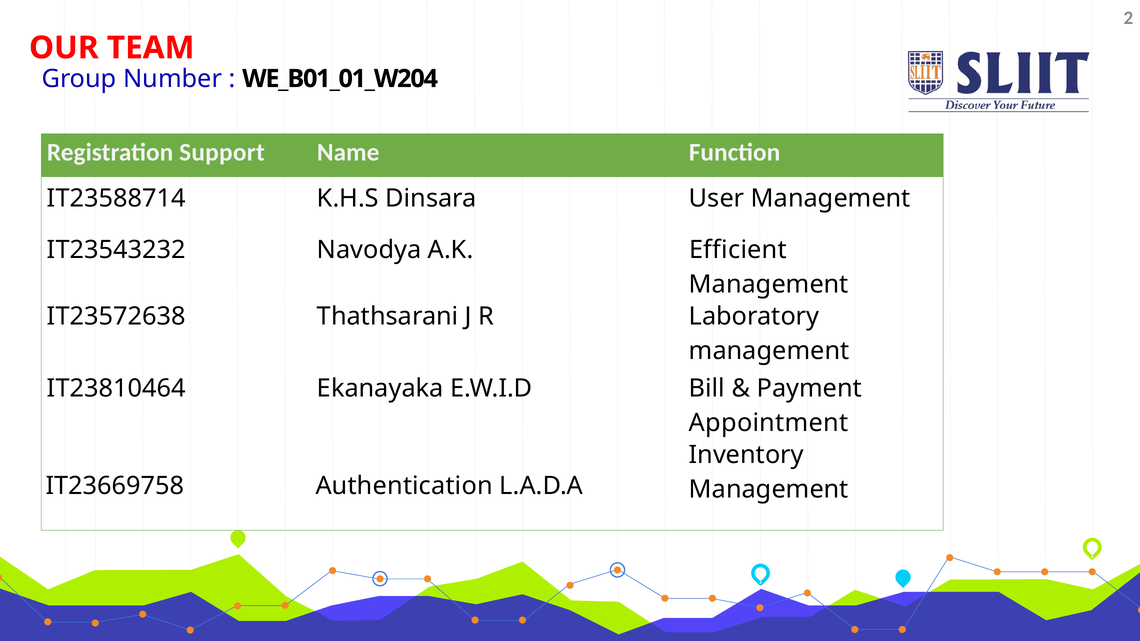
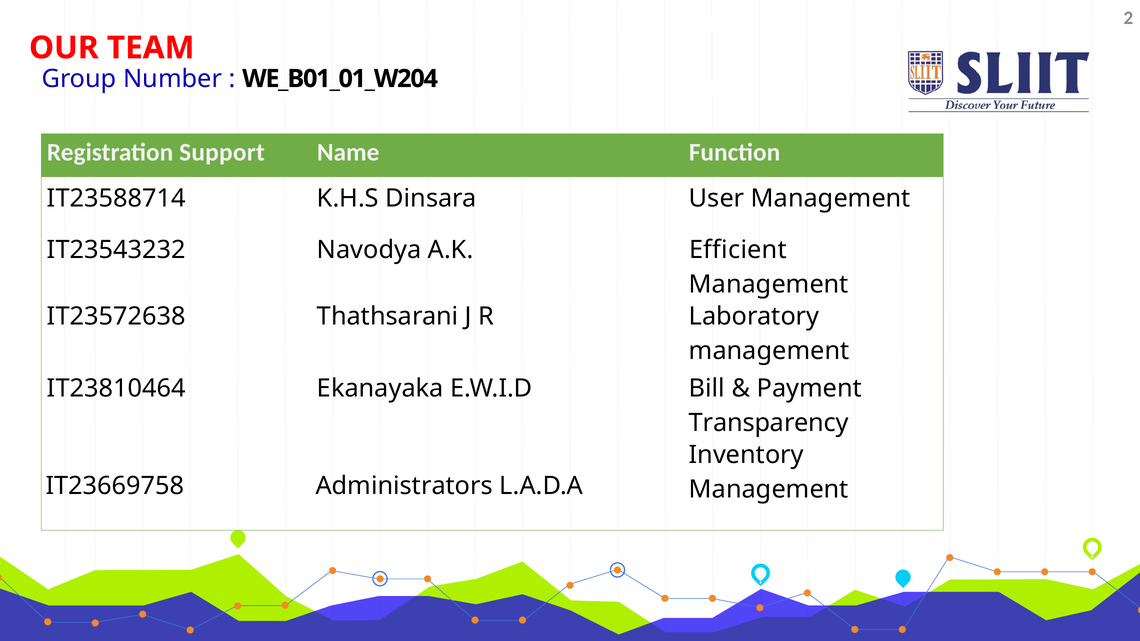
Appointment: Appointment -> Transparency
Authentication: Authentication -> Administrators
